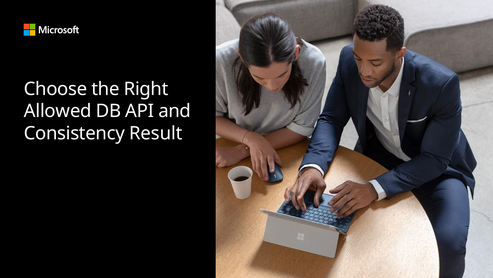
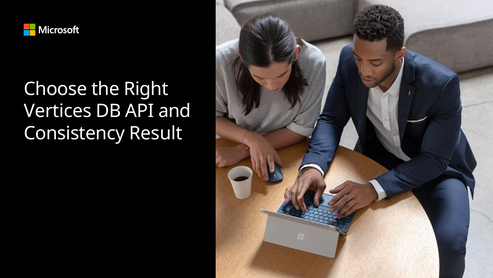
Allowed: Allowed -> Vertices
